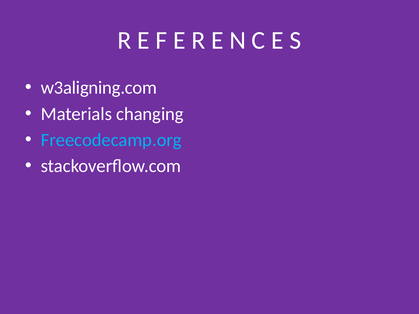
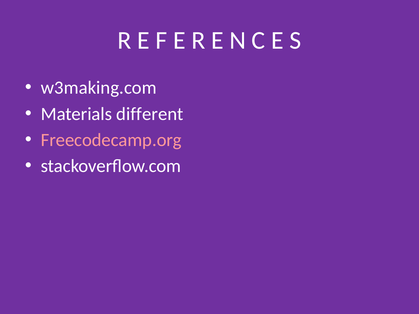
w3aligning.com: w3aligning.com -> w3making.com
changing: changing -> different
Freecodecamp.org colour: light blue -> pink
